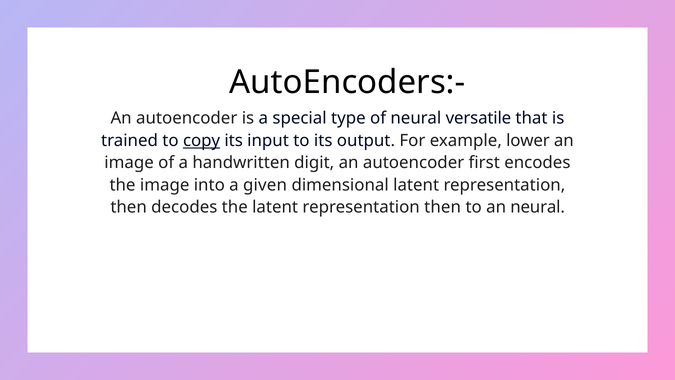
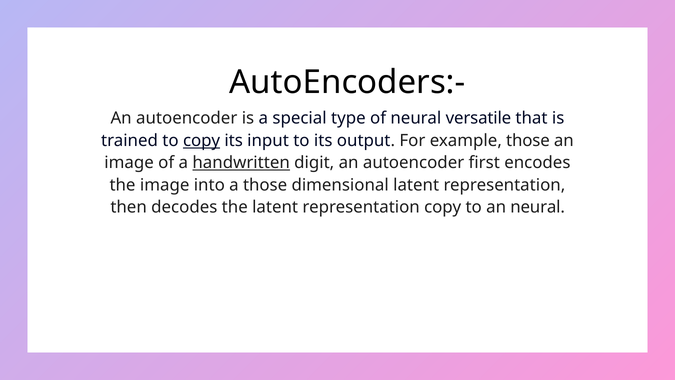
example lower: lower -> those
handwritten underline: none -> present
a given: given -> those
the latent representation then: then -> copy
